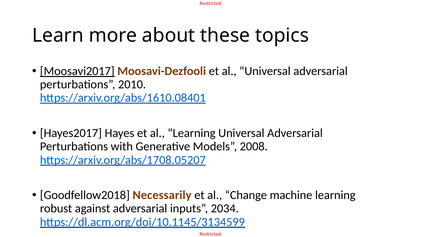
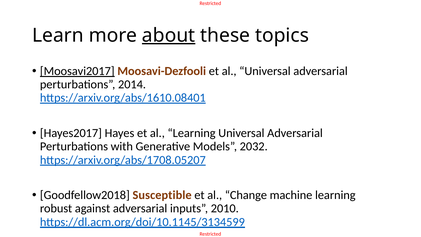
about underline: none -> present
2010: 2010 -> 2014
2008: 2008 -> 2032
Necessarily: Necessarily -> Susceptible
2034: 2034 -> 2010
